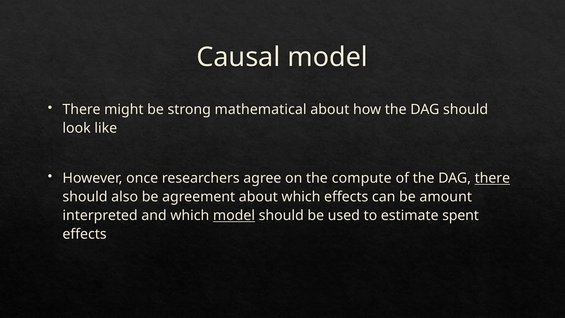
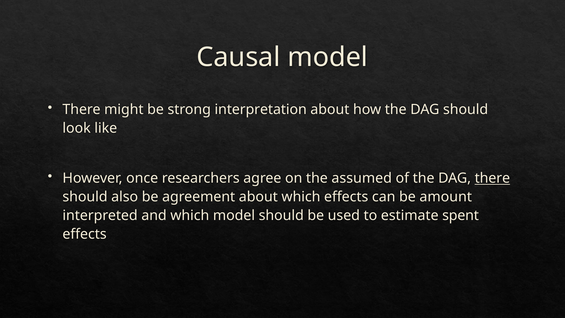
mathematical: mathematical -> interpretation
compute: compute -> assumed
model at (234, 215) underline: present -> none
